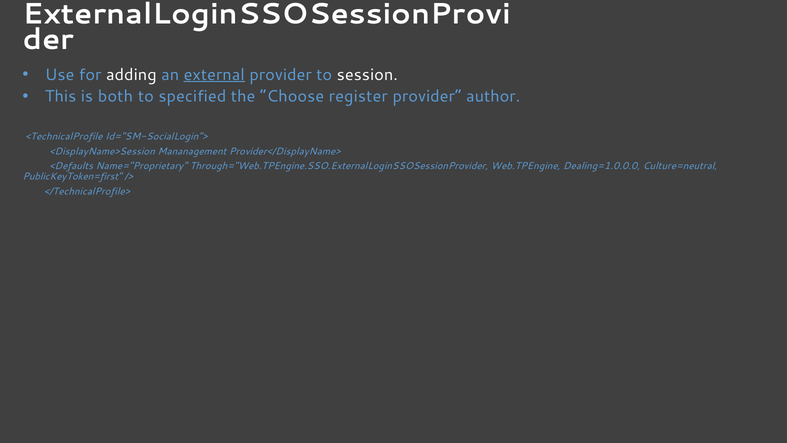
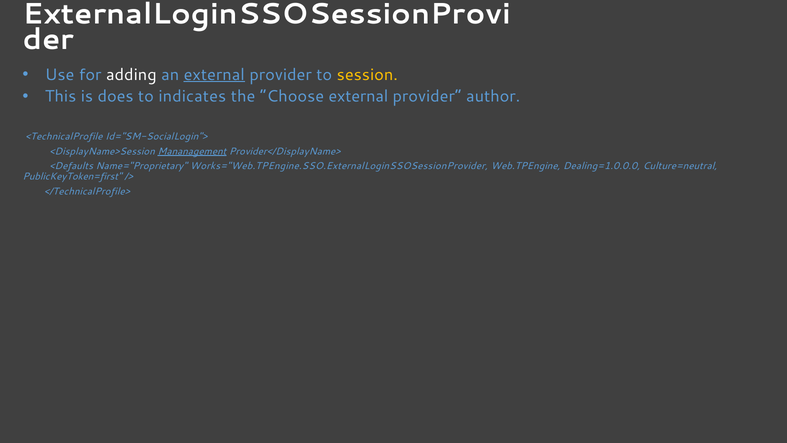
session colour: white -> yellow
both: both -> does
specified: specified -> indicates
Choose register: register -> external
Mananagement underline: none -> present
Through="Web.TPEngine.SSO.ExternalLoginSSOSessionProvider: Through="Web.TPEngine.SSO.ExternalLoginSSOSessionProvider -> Works="Web.TPEngine.SSO.ExternalLoginSSOSessionProvider
